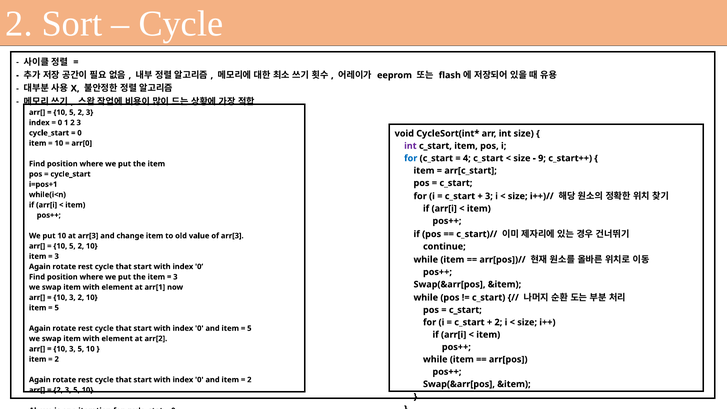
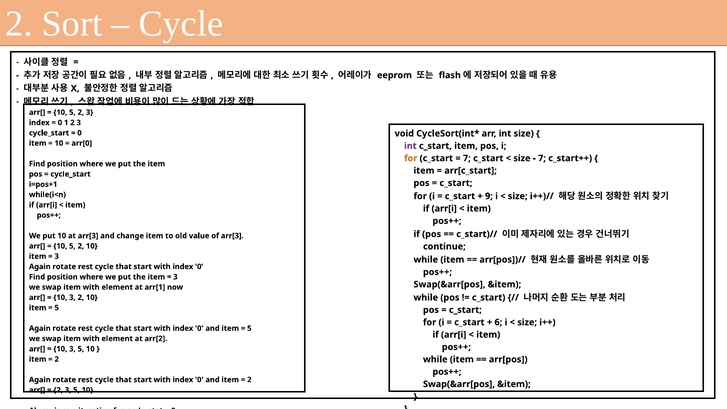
for at (411, 158) colour: blue -> orange
4 at (467, 158): 4 -> 7
9 at (542, 158): 9 -> 7
3 at (489, 196): 3 -> 9
2 at (498, 322): 2 -> 6
